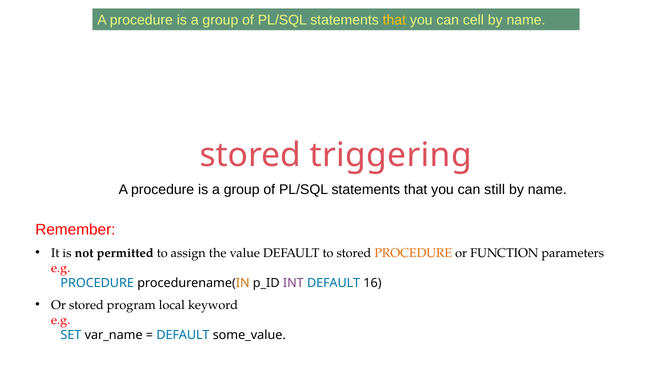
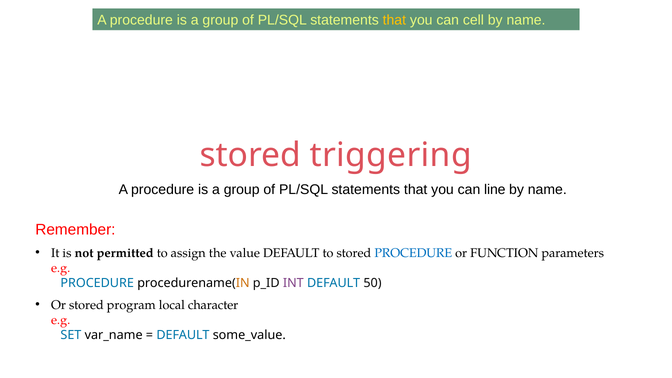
still: still -> line
PROCEDURE at (413, 253) colour: orange -> blue
16: 16 -> 50
keyword: keyword -> character
